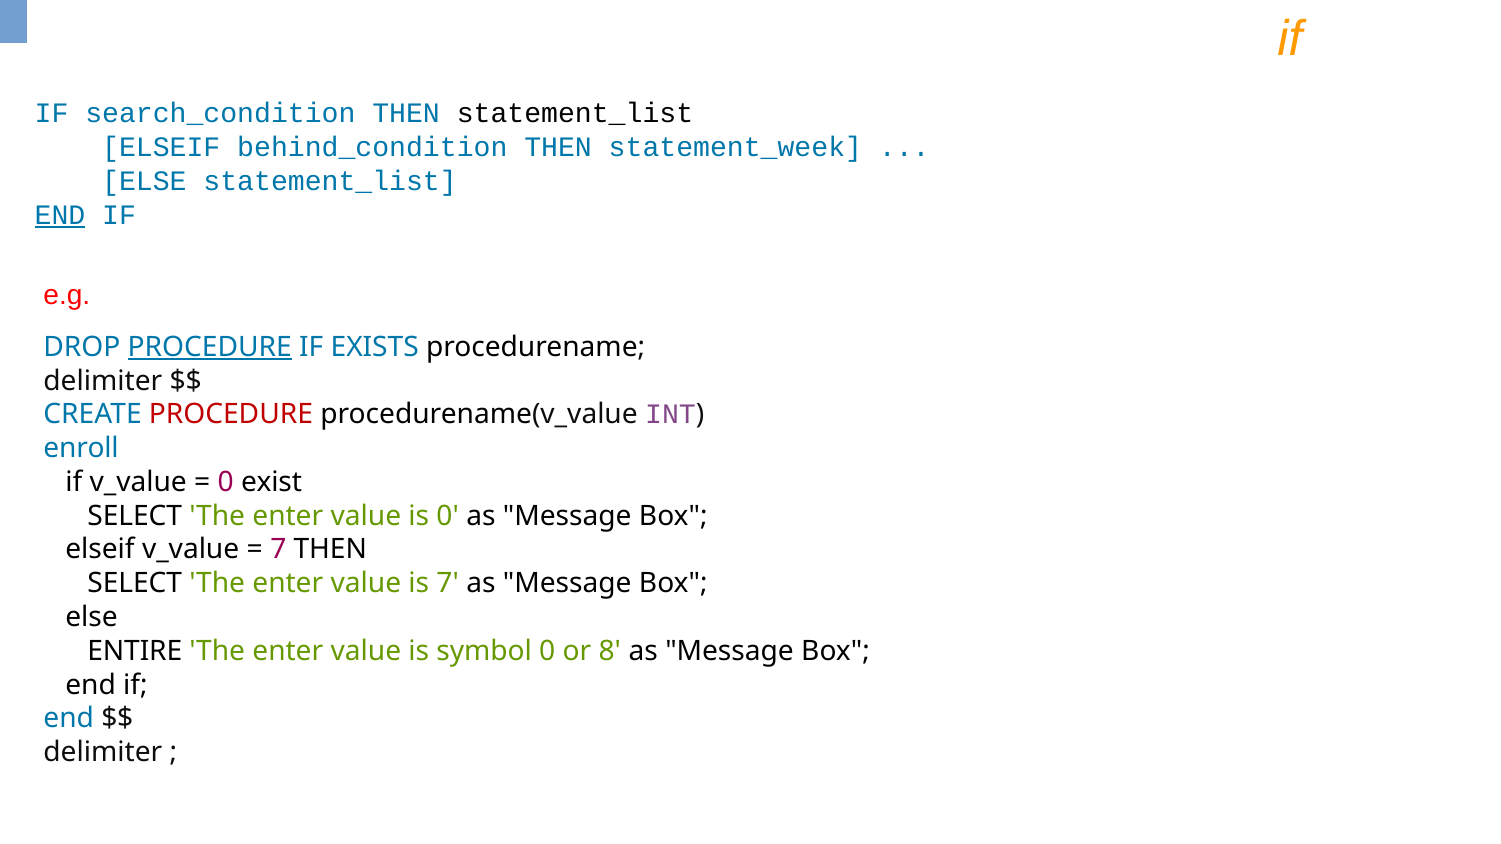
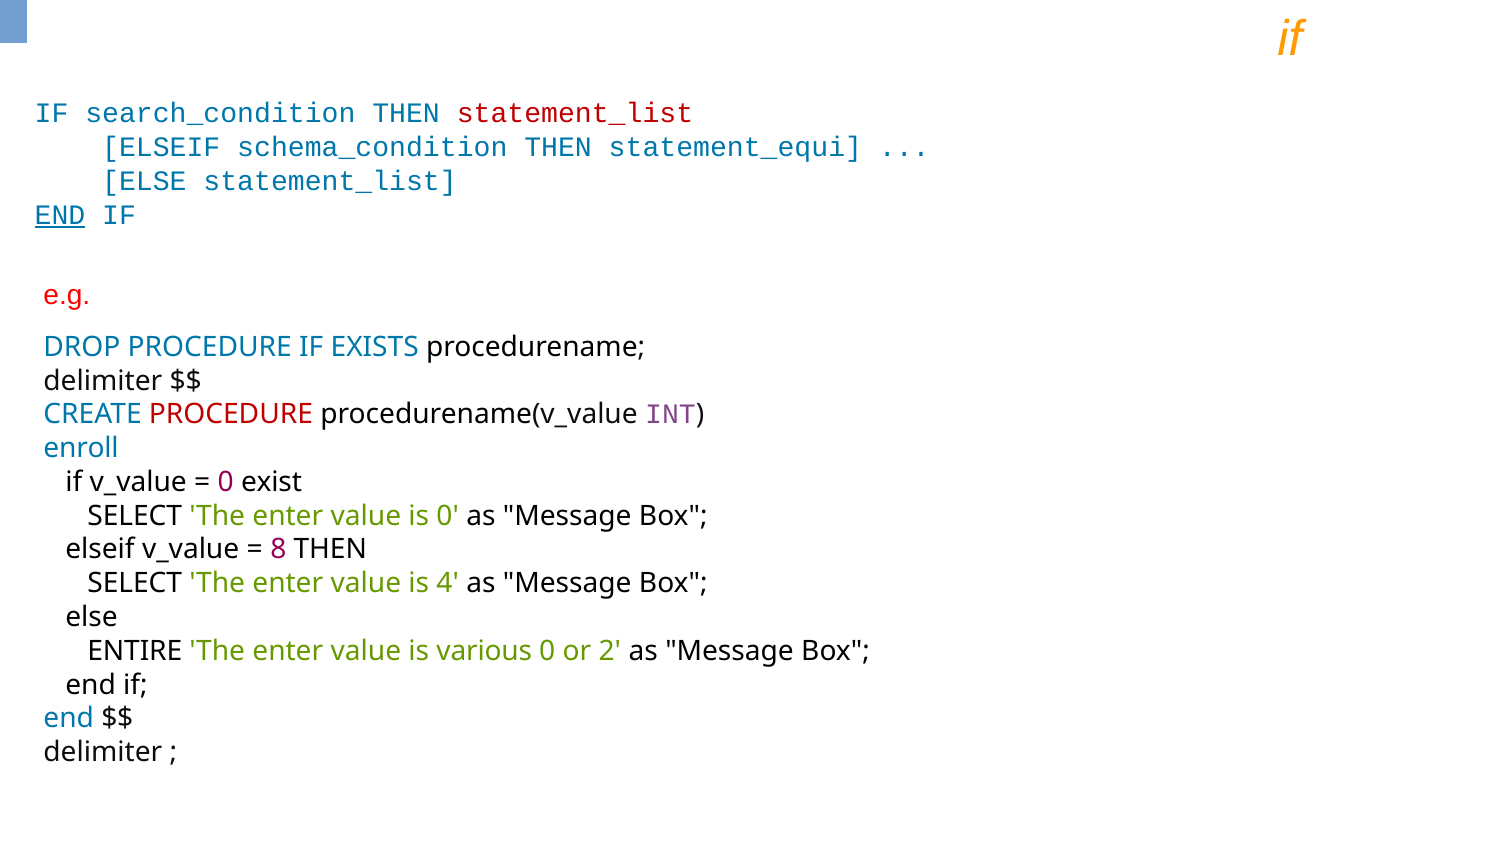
statement_list at (575, 114) colour: black -> red
behind_condition: behind_condition -> schema_condition
statement_week: statement_week -> statement_equi
PROCEDURE at (210, 347) underline: present -> none
7 at (278, 550): 7 -> 8
is 7: 7 -> 4
symbol: symbol -> various
8: 8 -> 2
